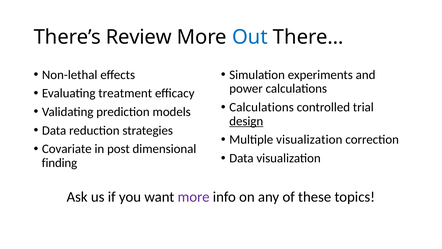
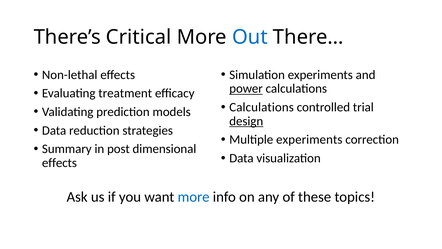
Review: Review -> Critical
power underline: none -> present
Multiple visualization: visualization -> experiments
Covariate: Covariate -> Summary
finding at (59, 163): finding -> effects
more at (194, 197) colour: purple -> blue
